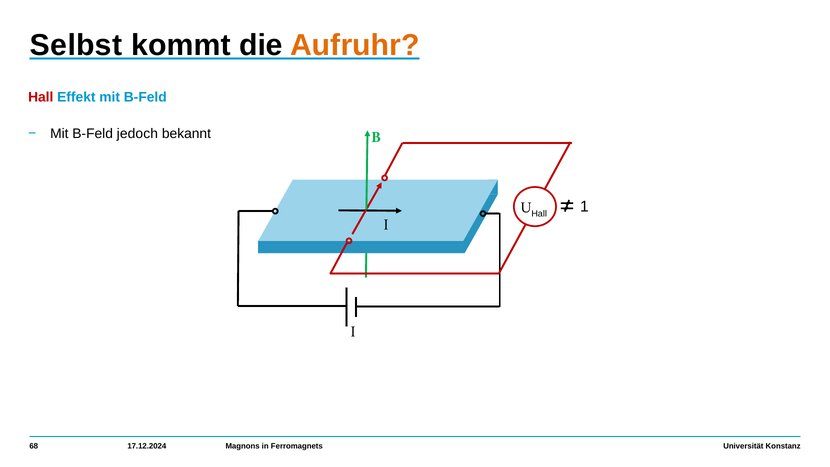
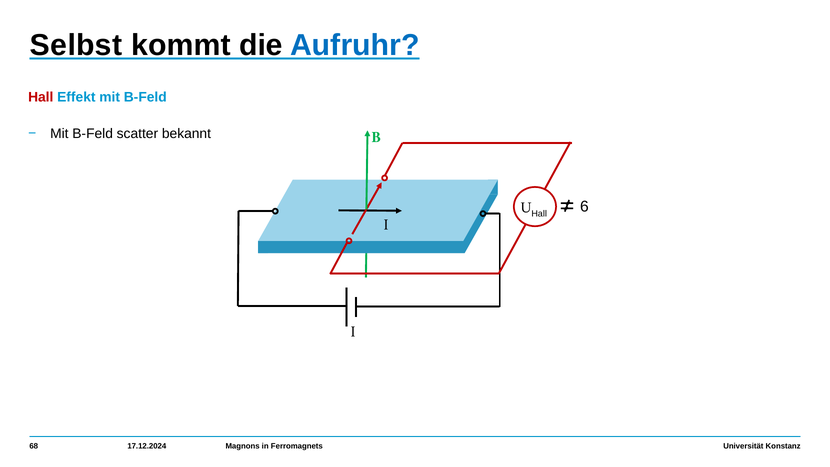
Aufruhr colour: orange -> blue
jedoch: jedoch -> scatter
1: 1 -> 6
